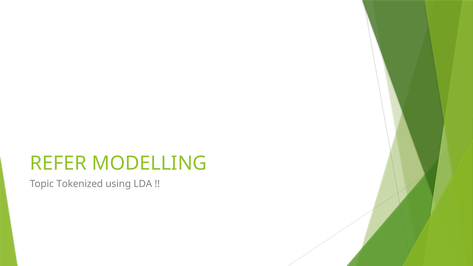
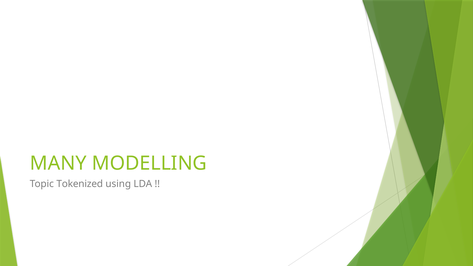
REFER: REFER -> MANY
